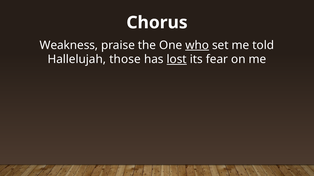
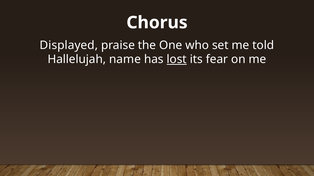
Weakness: Weakness -> Displayed
who underline: present -> none
those: those -> name
